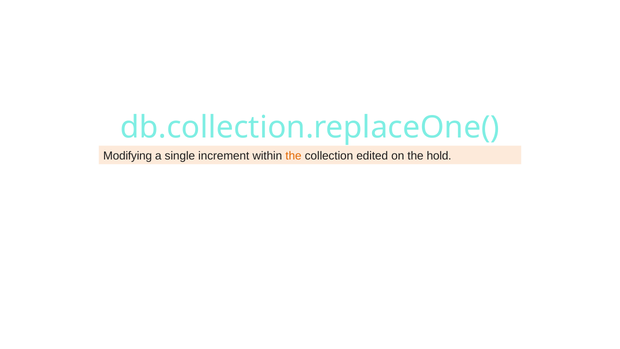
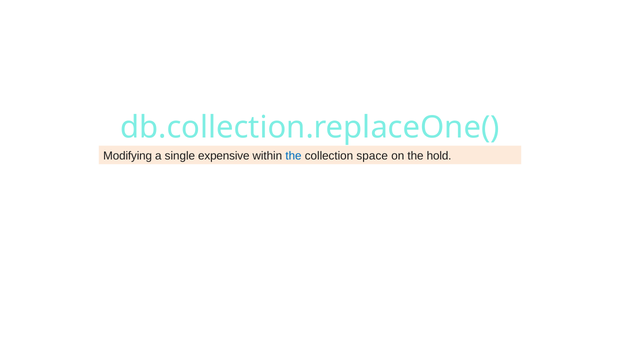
increment: increment -> expensive
the at (293, 156) colour: orange -> blue
edited: edited -> space
